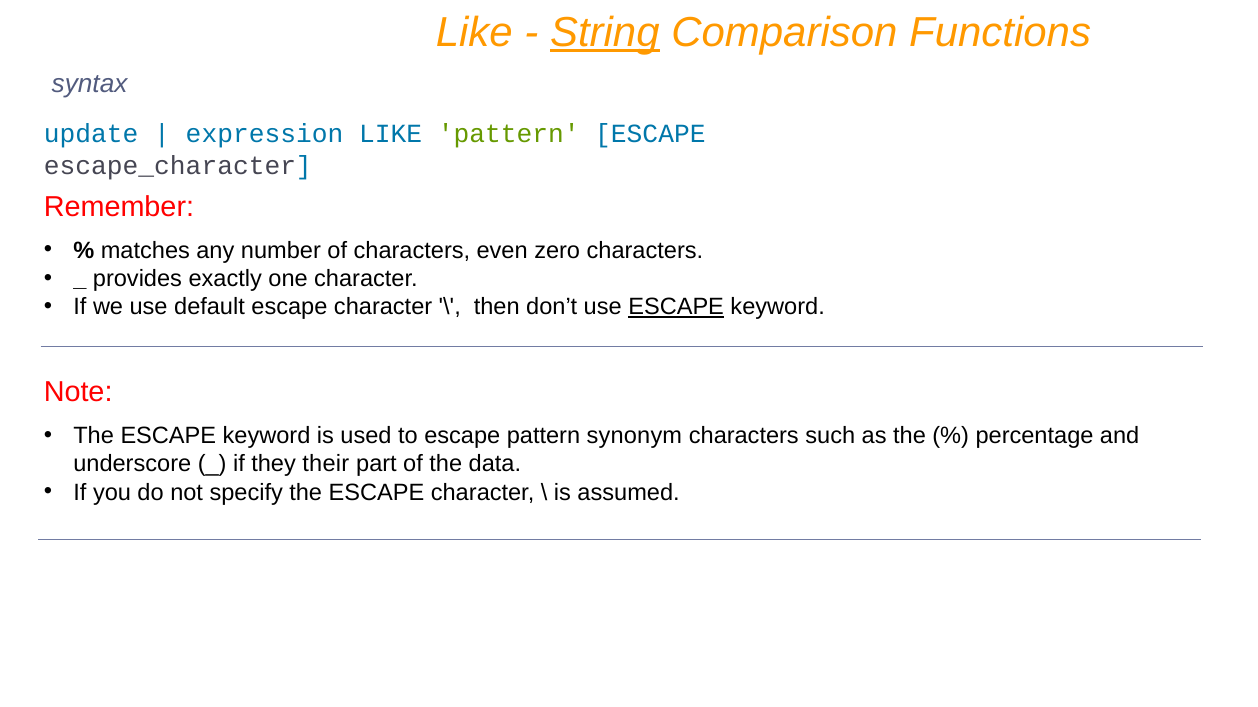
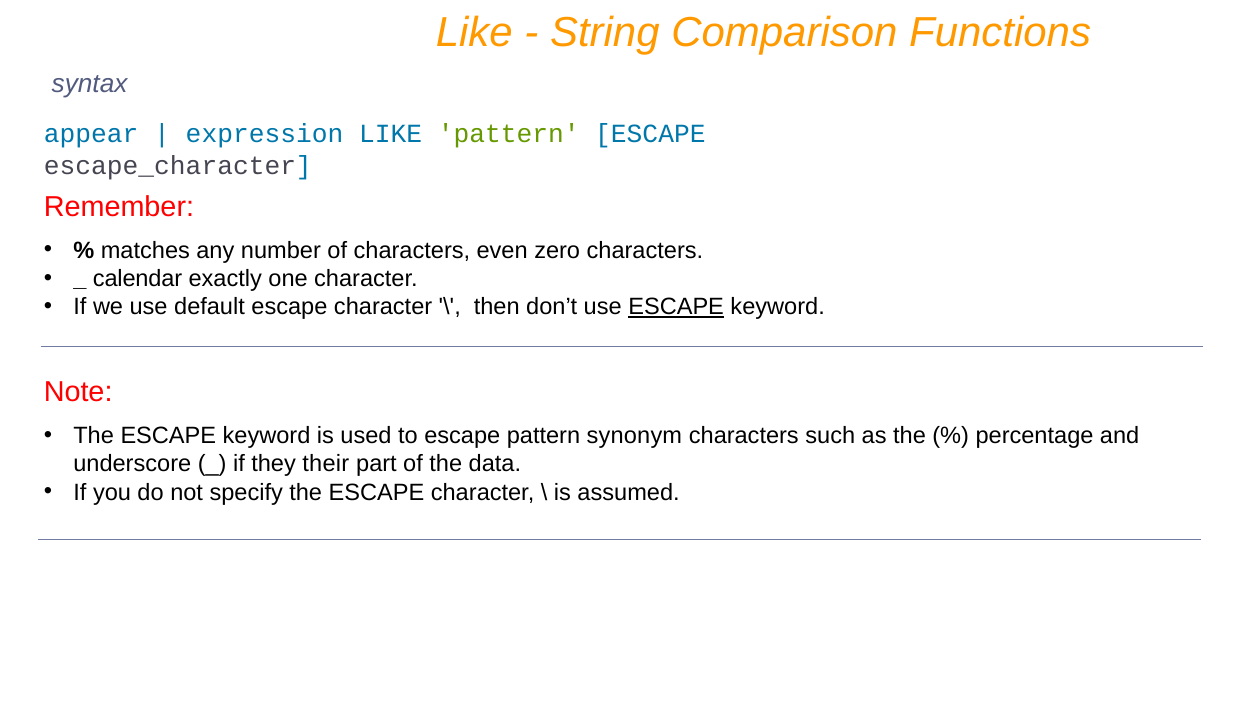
String underline: present -> none
update: update -> appear
provides: provides -> calendar
